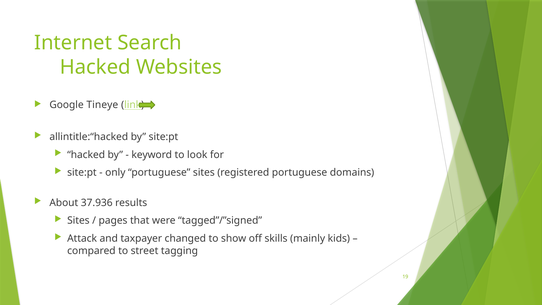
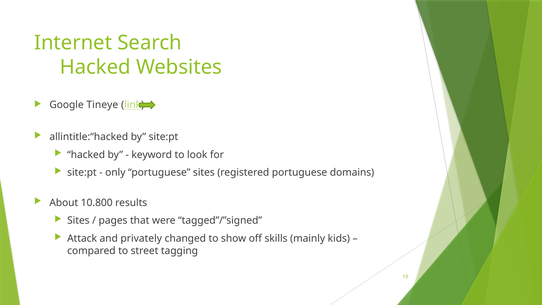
37.936: 37.936 -> 10.800
taxpayer: taxpayer -> privately
